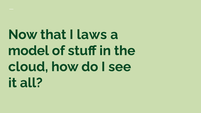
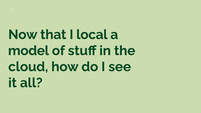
laws: laws -> local
